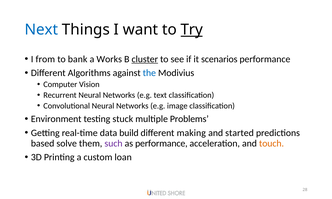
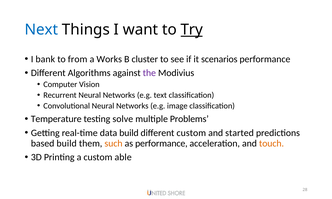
from: from -> bank
bank: bank -> from
cluster underline: present -> none
the colour: blue -> purple
Environment: Environment -> Temperature
stuck: stuck -> solve
different making: making -> custom
based solve: solve -> build
such colour: purple -> orange
loan: loan -> able
